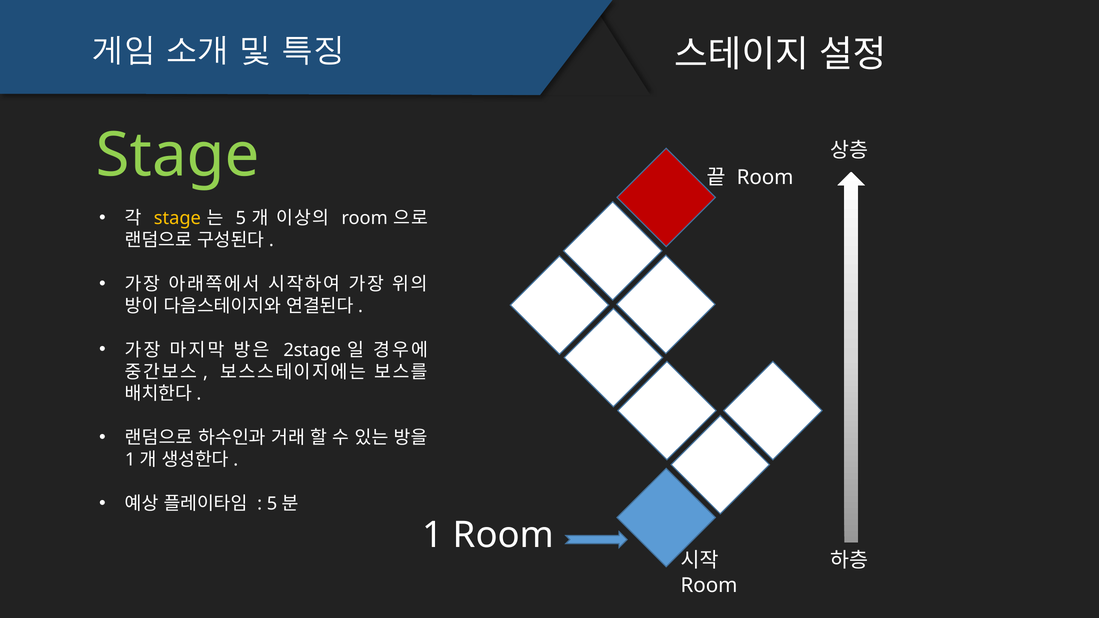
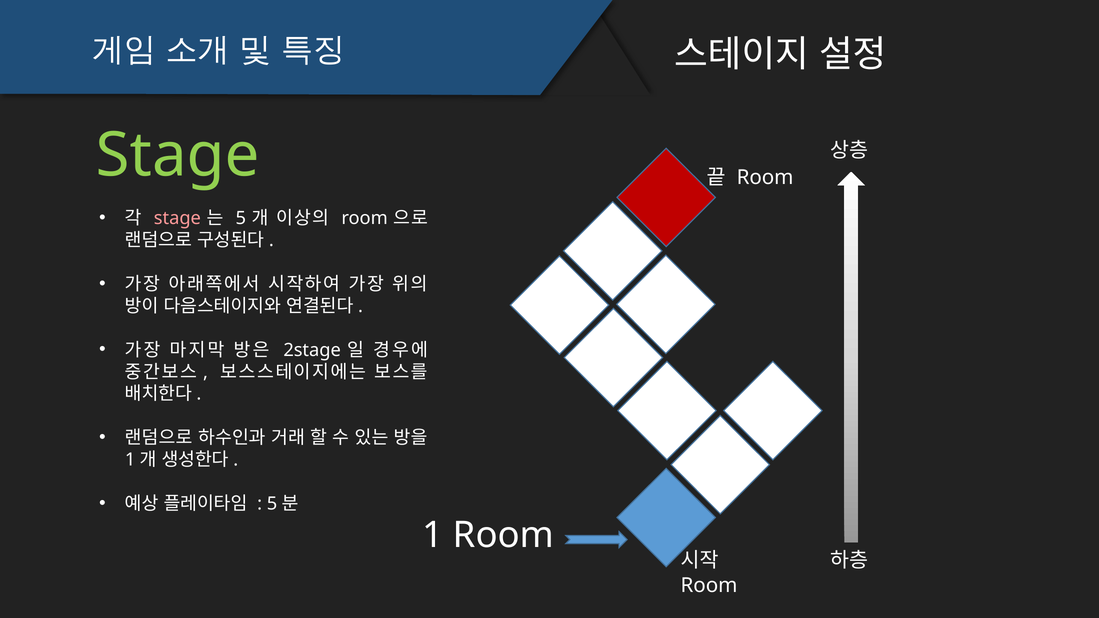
stage at (177, 218) colour: yellow -> pink
